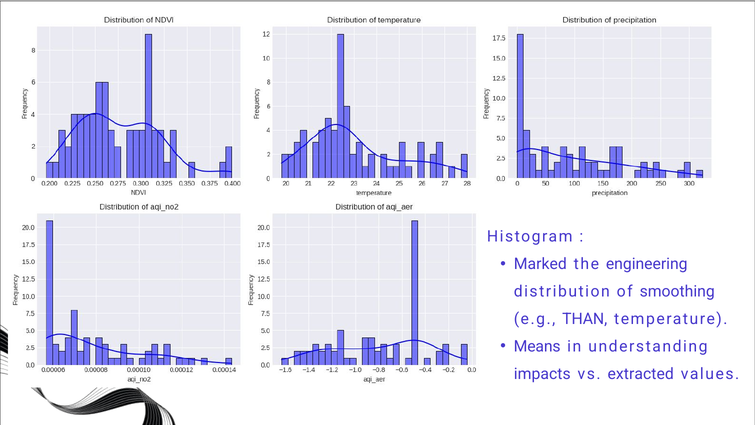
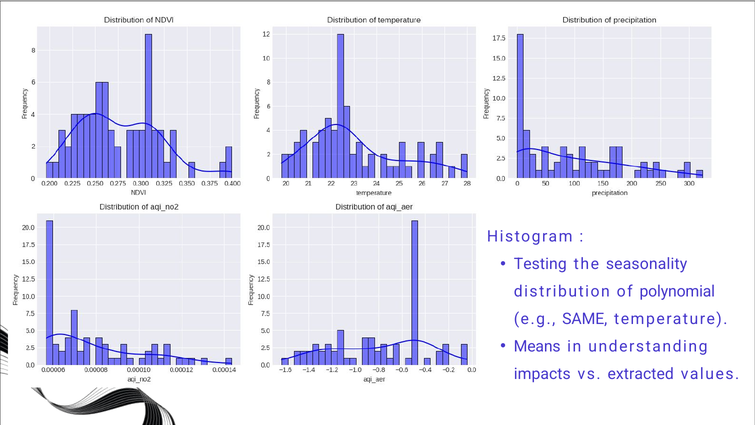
Marked: Marked -> Testing
engineering: engineering -> seasonality
smoothing: smoothing -> polynomial
THAN: THAN -> SAME
